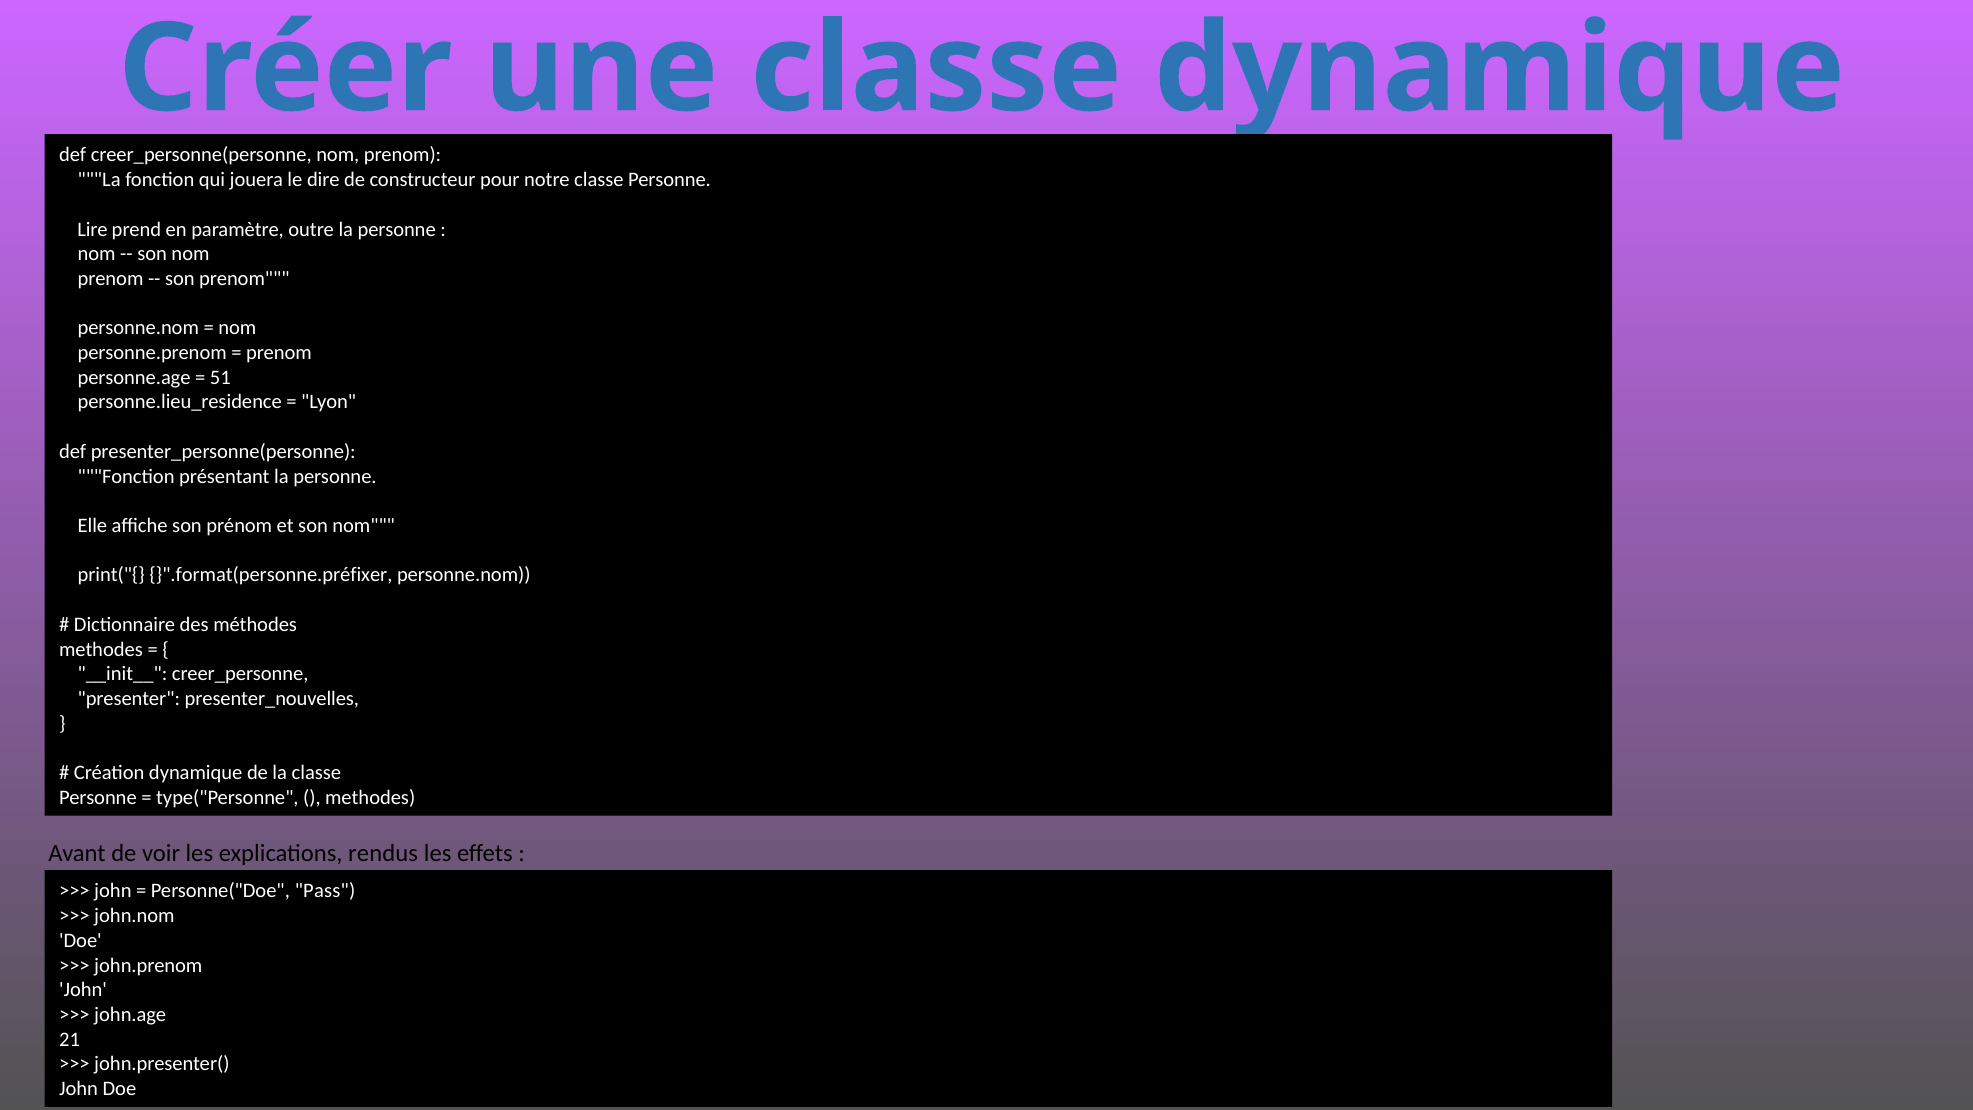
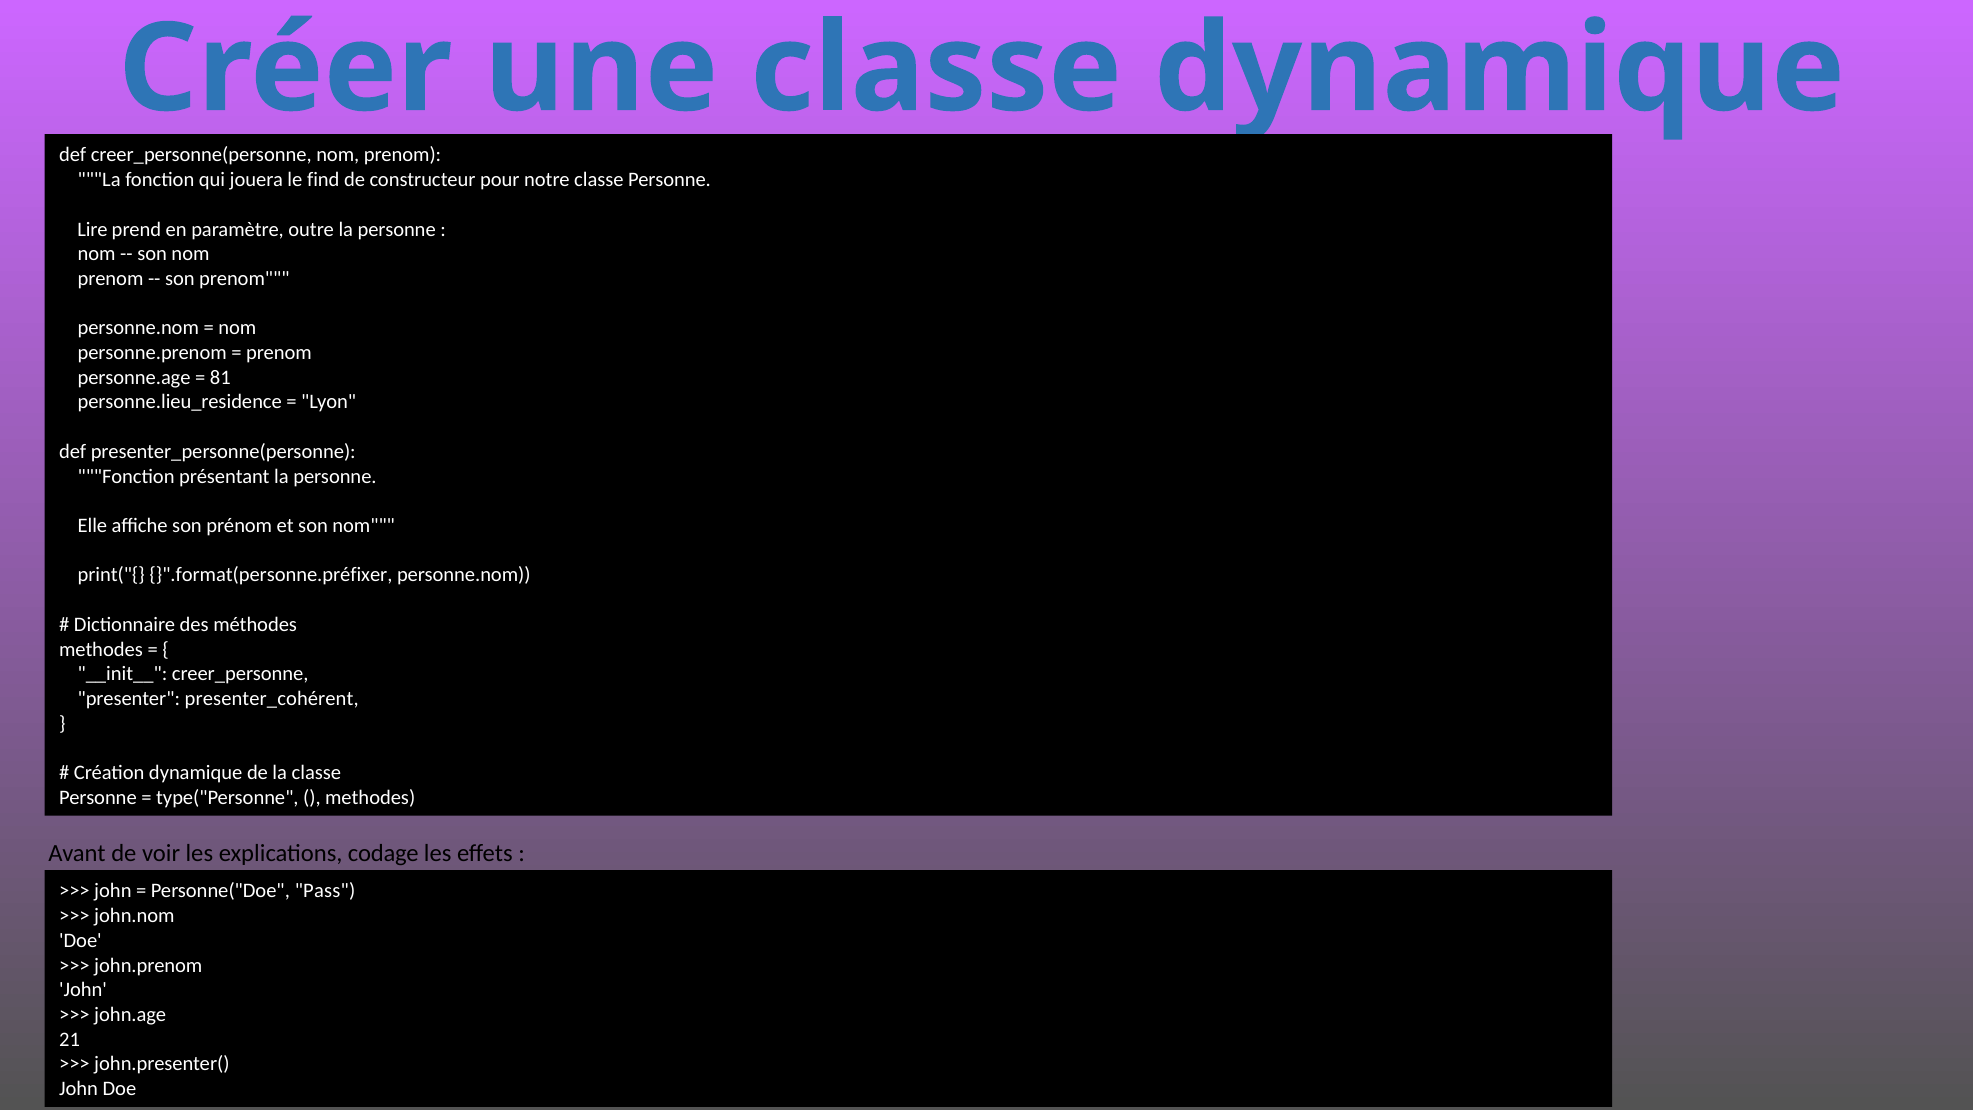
dire: dire -> find
51: 51 -> 81
presenter_nouvelles: presenter_nouvelles -> presenter_cohérent
rendus: rendus -> codage
